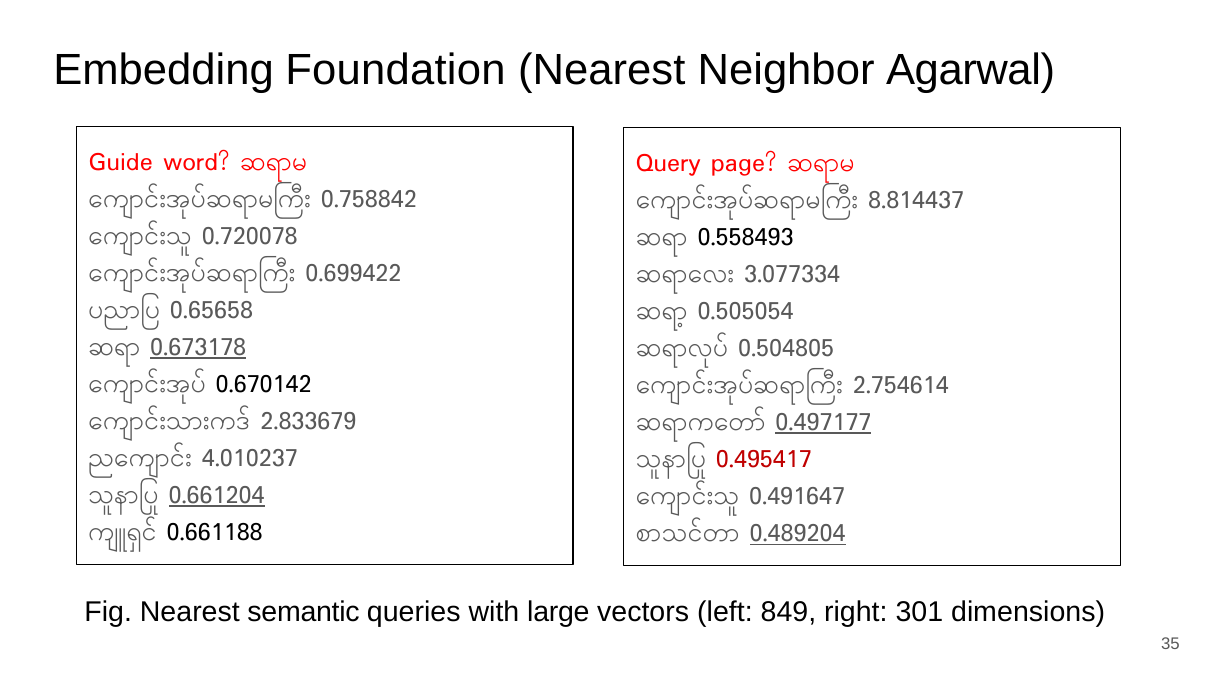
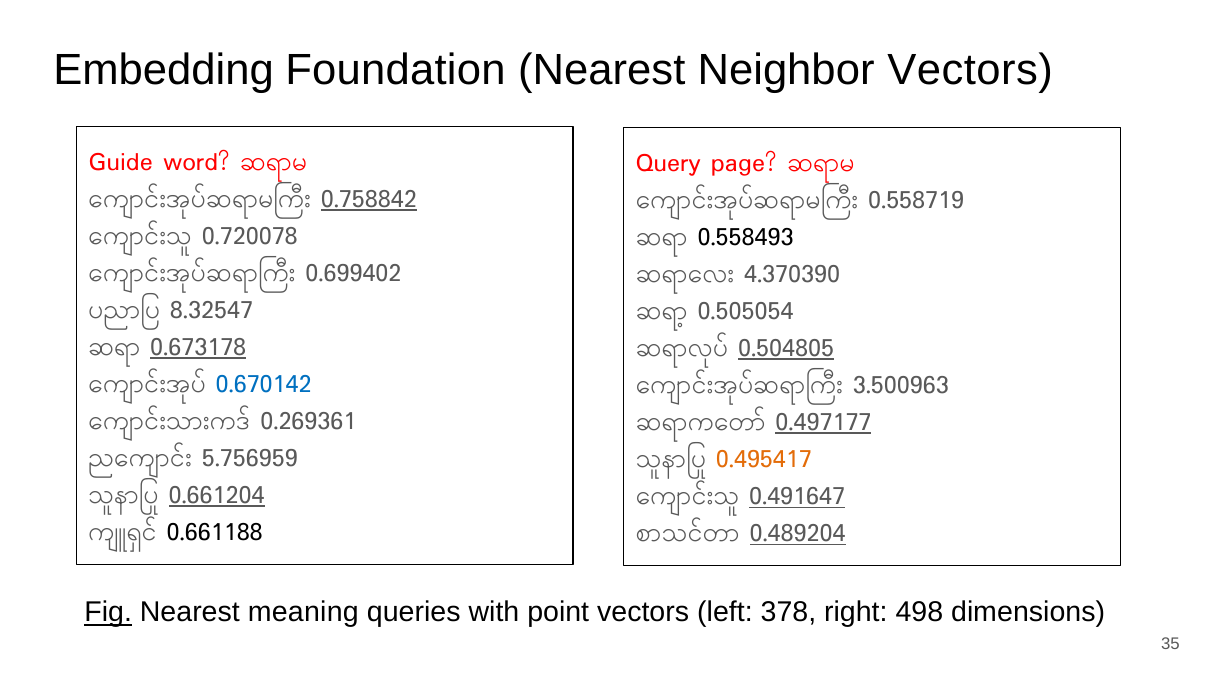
Neighbor Agarwal: Agarwal -> Vectors
0.758842 underline: none -> present
8.814437: 8.814437 -> 0.558719
0.699422: 0.699422 -> 0.699402
3.077334: 3.077334 -> 4.370390
0.65658: 0.65658 -> 8.32547
0.504805 underline: none -> present
0.670142 colour: black -> blue
2.754614: 2.754614 -> 3.500963
2.833679: 2.833679 -> 0.269361
4.010237: 4.010237 -> 5.756959
0.495417 colour: red -> orange
0.491647 underline: none -> present
Fig underline: none -> present
semantic: semantic -> meaning
large: large -> point
849: 849 -> 378
301: 301 -> 498
